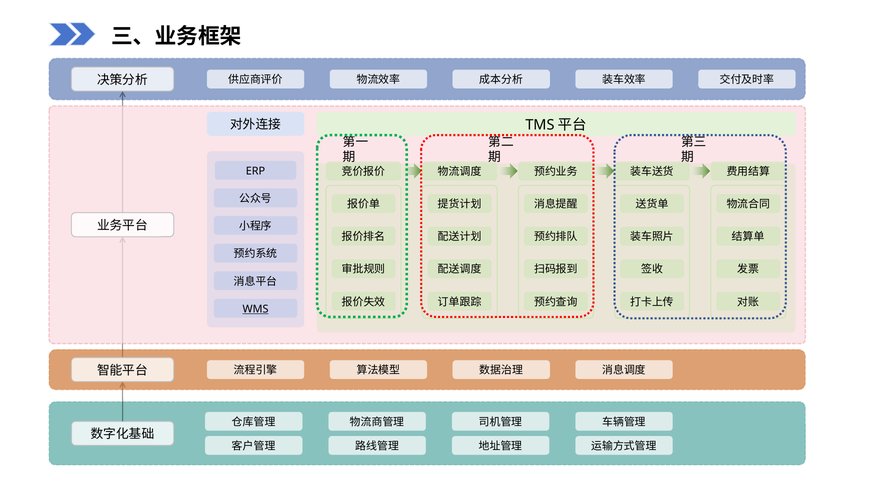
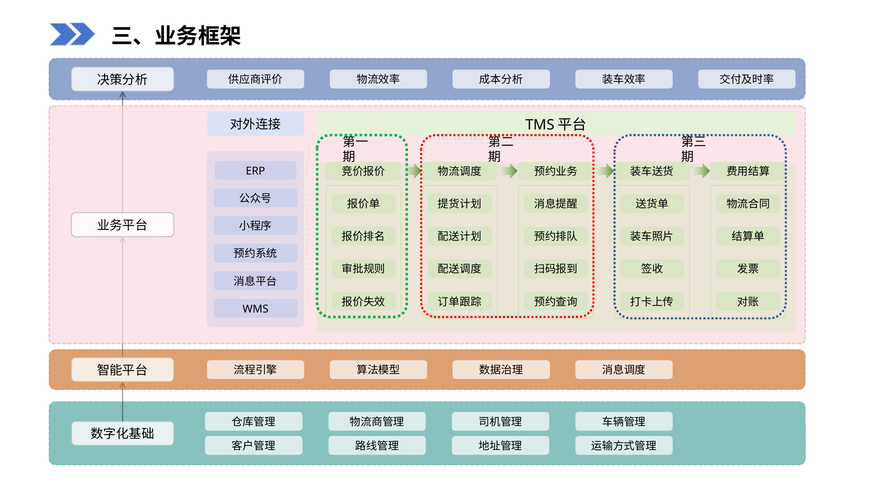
WMS underline: present -> none
